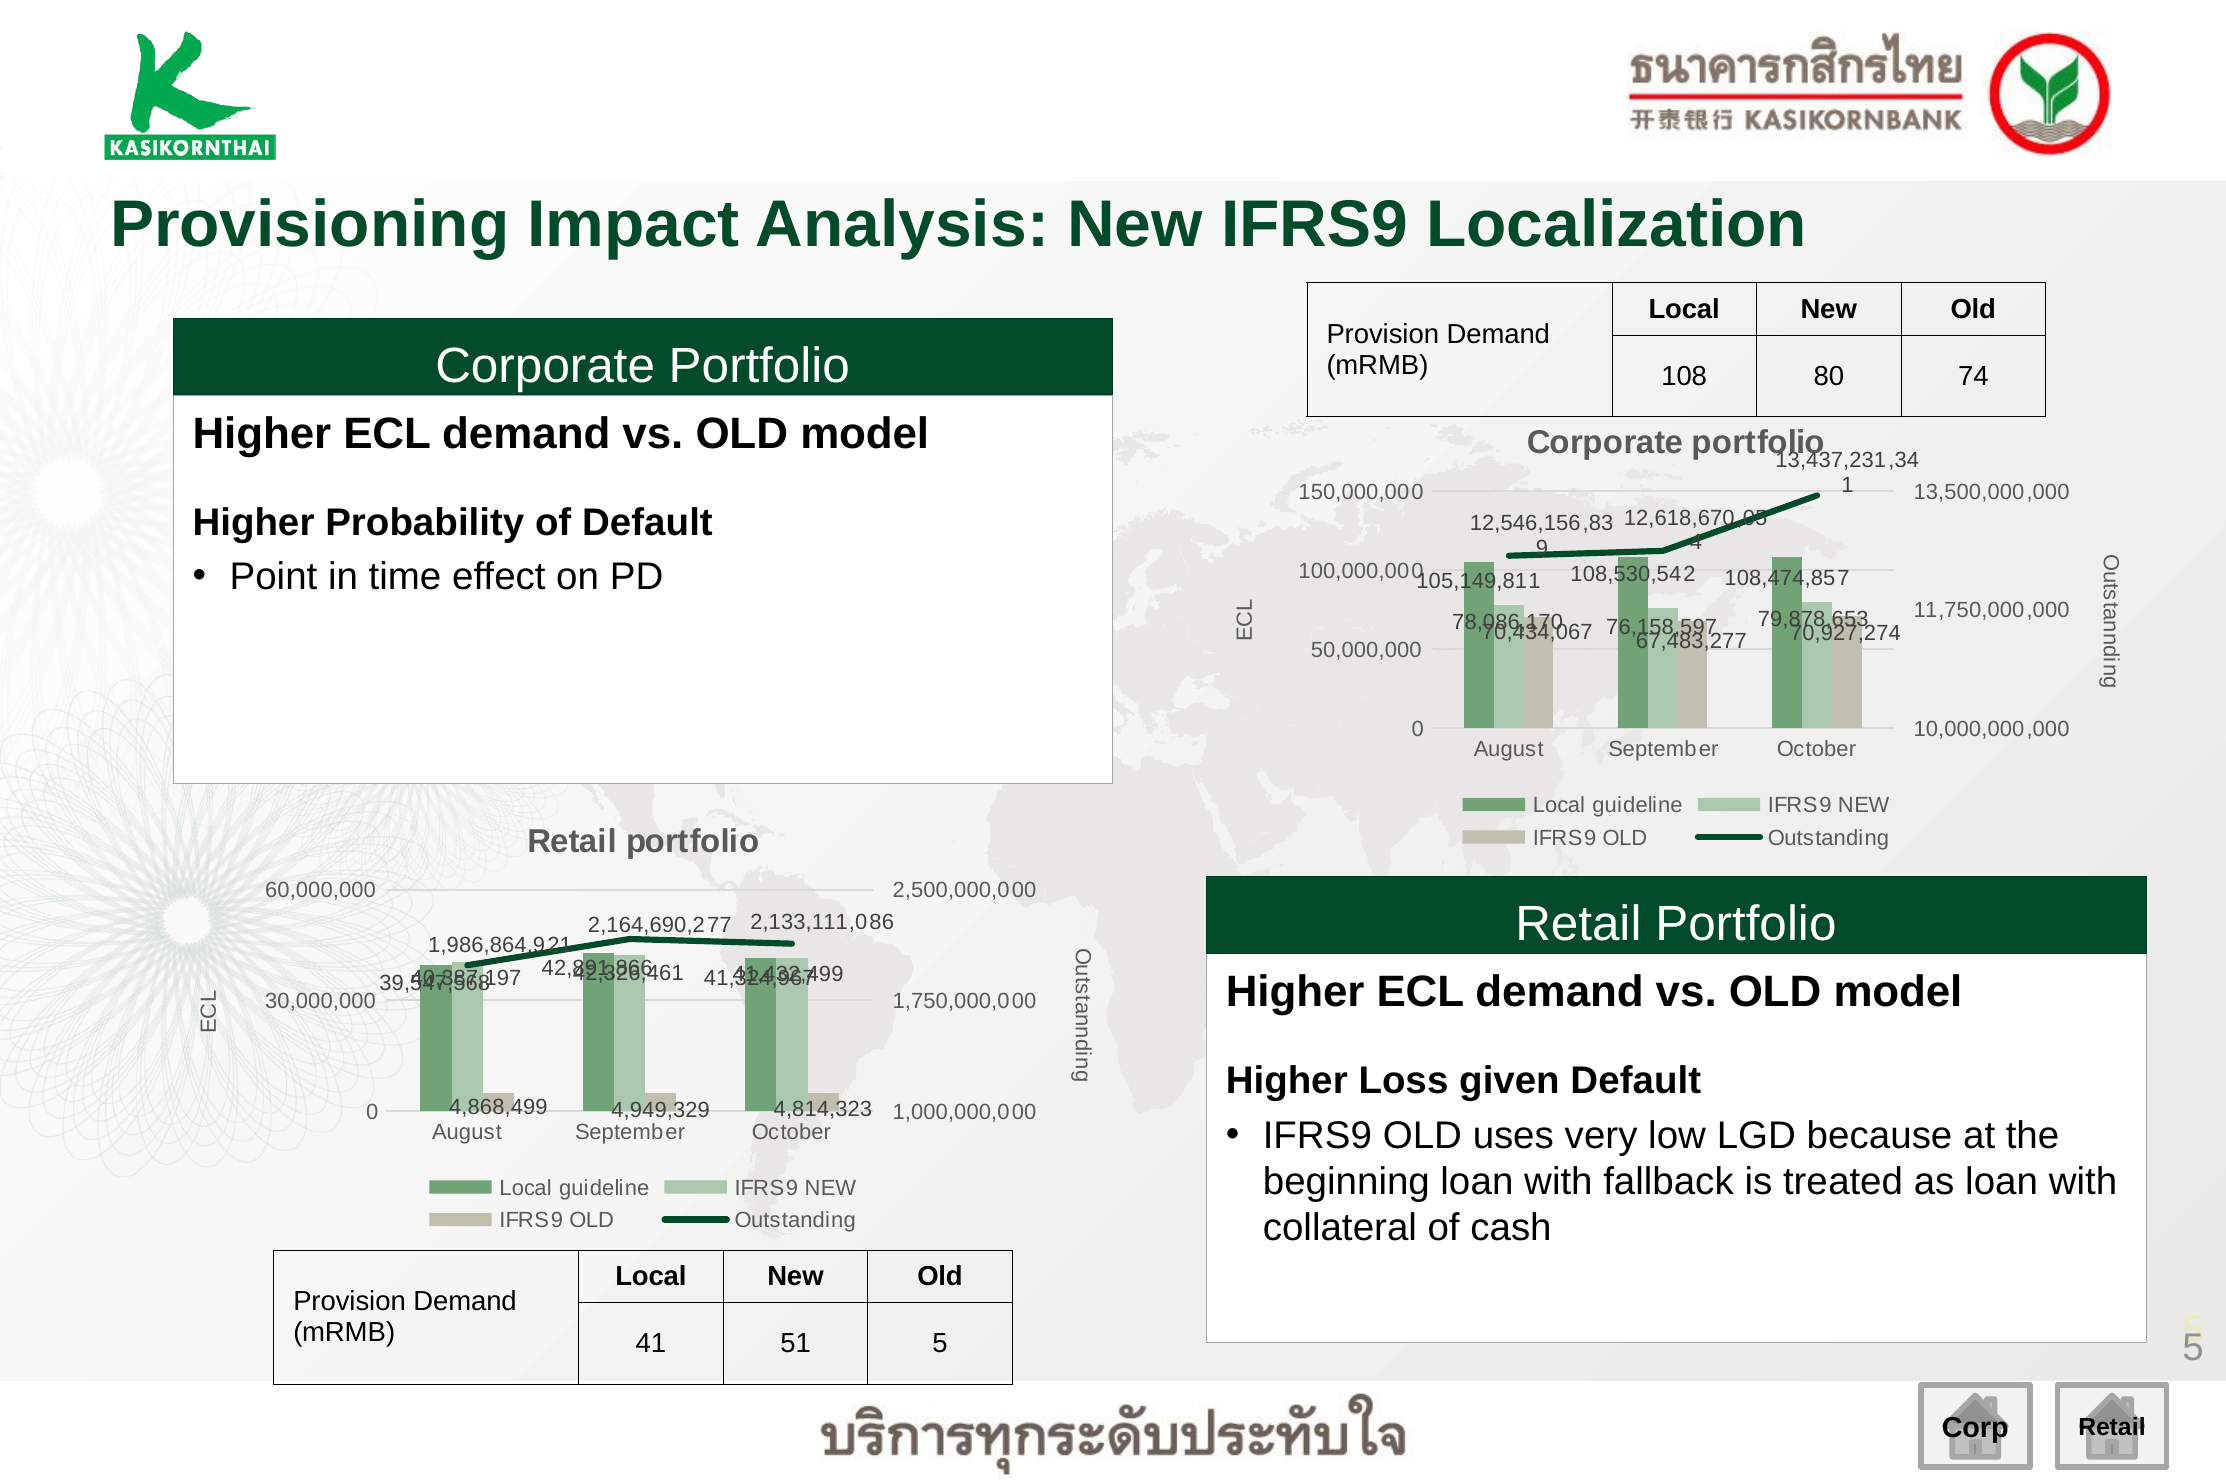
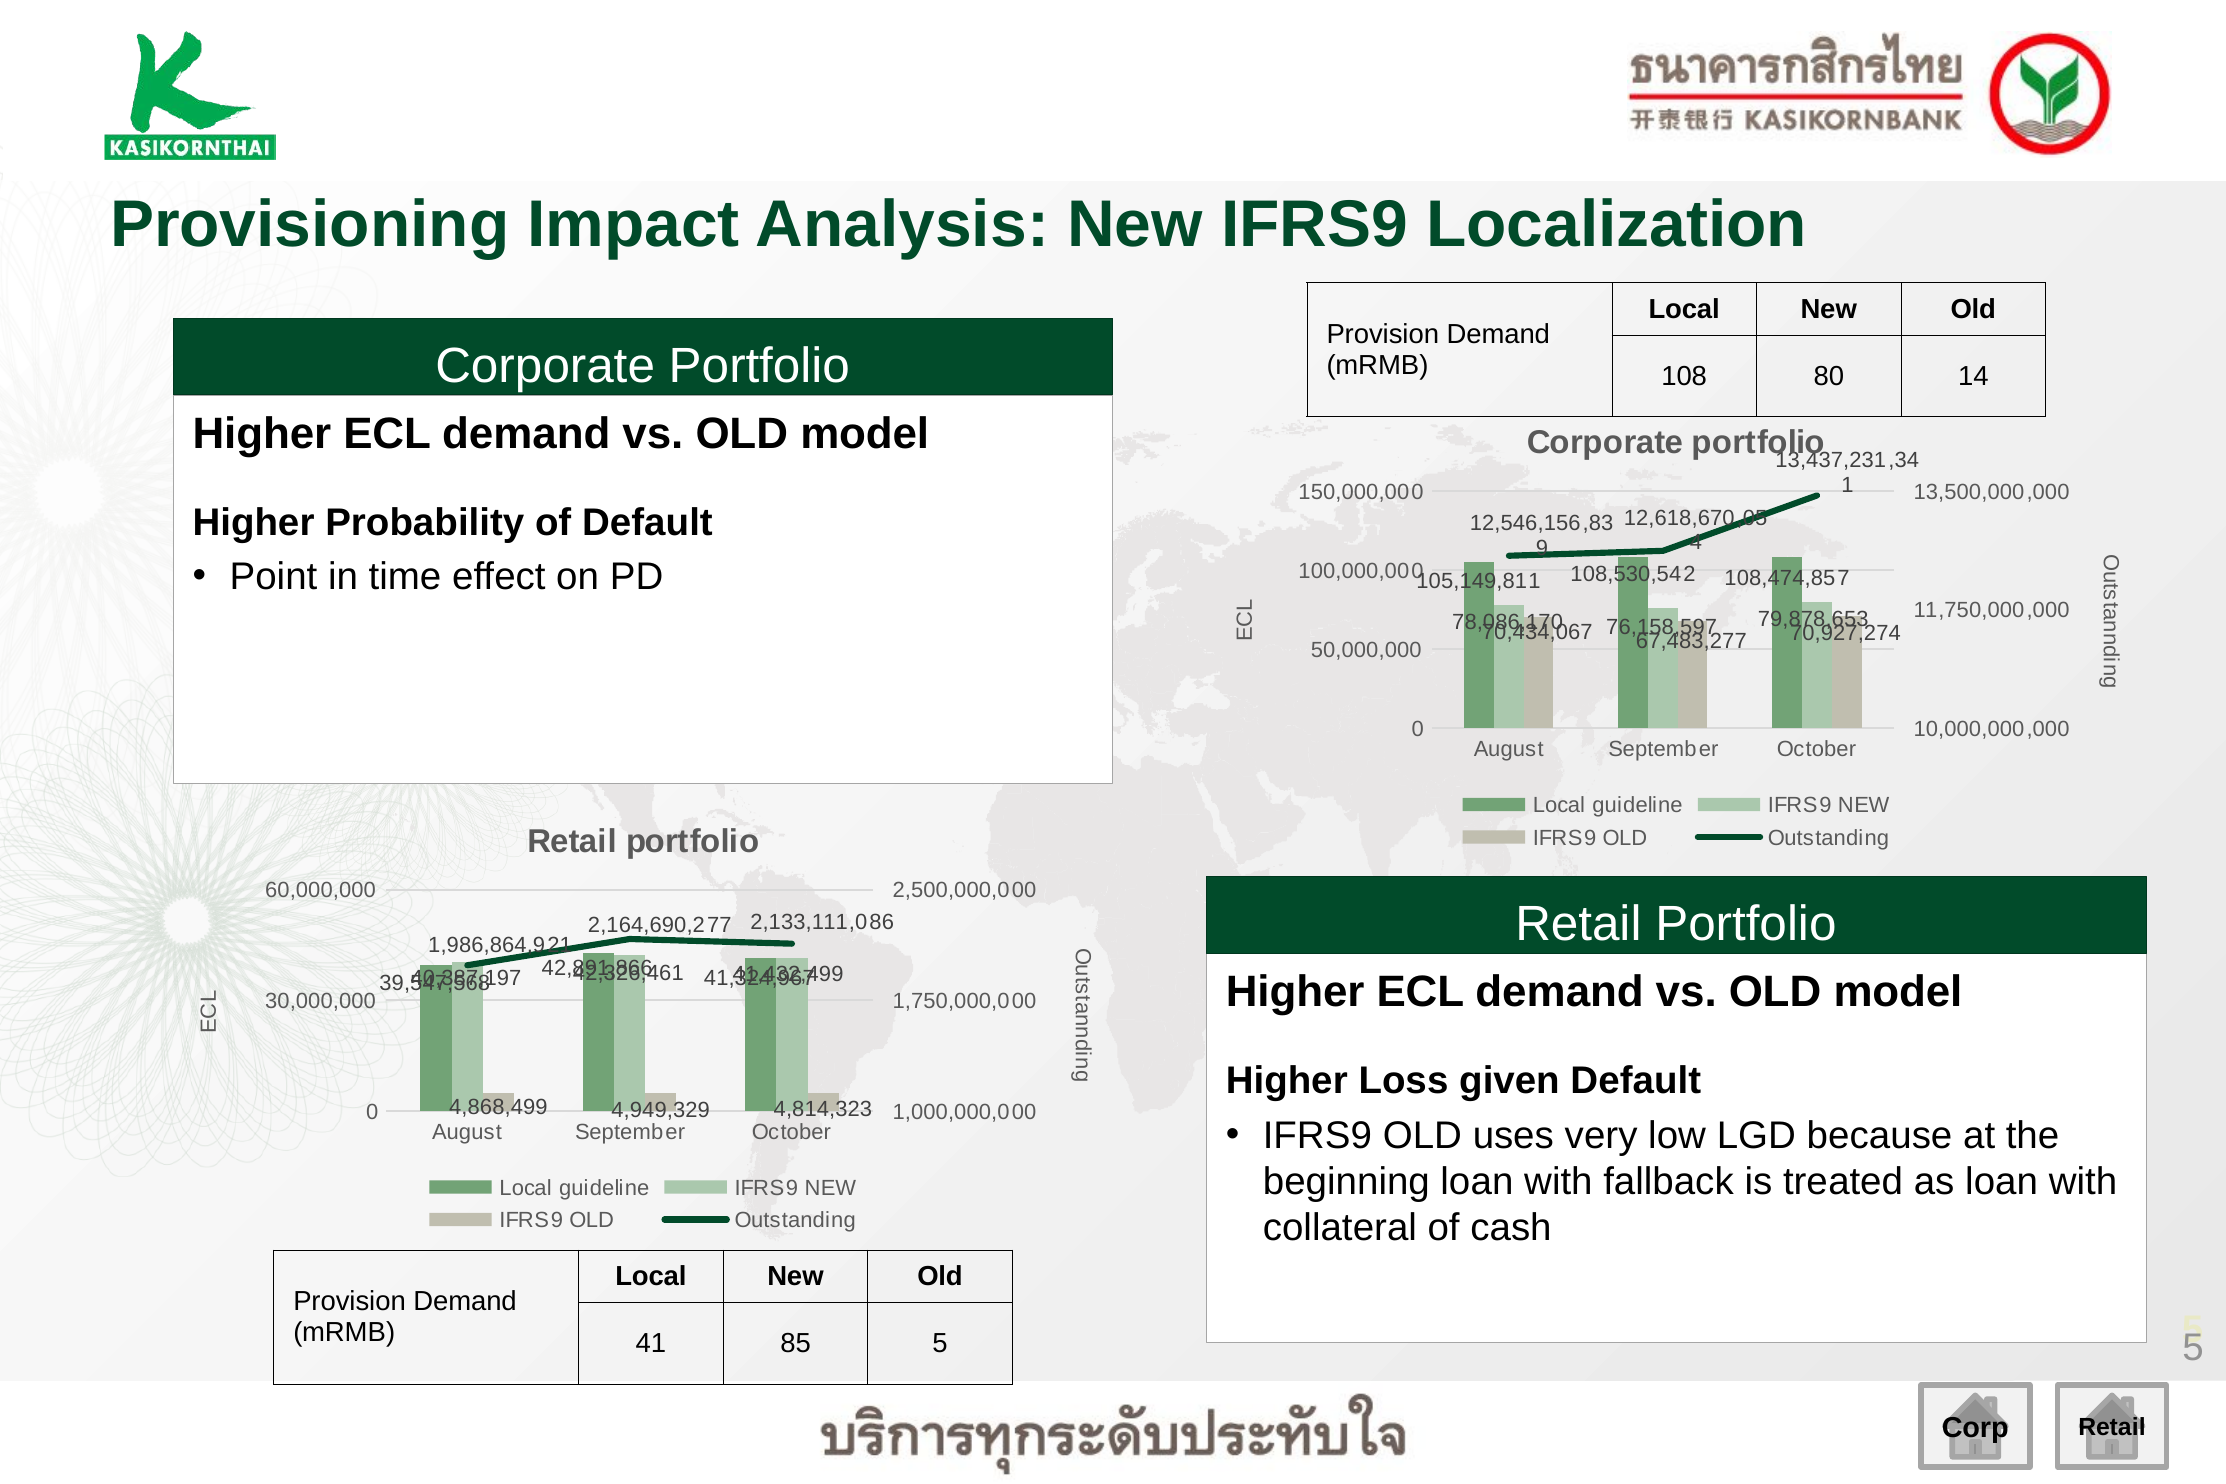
74: 74 -> 14
51: 51 -> 85
